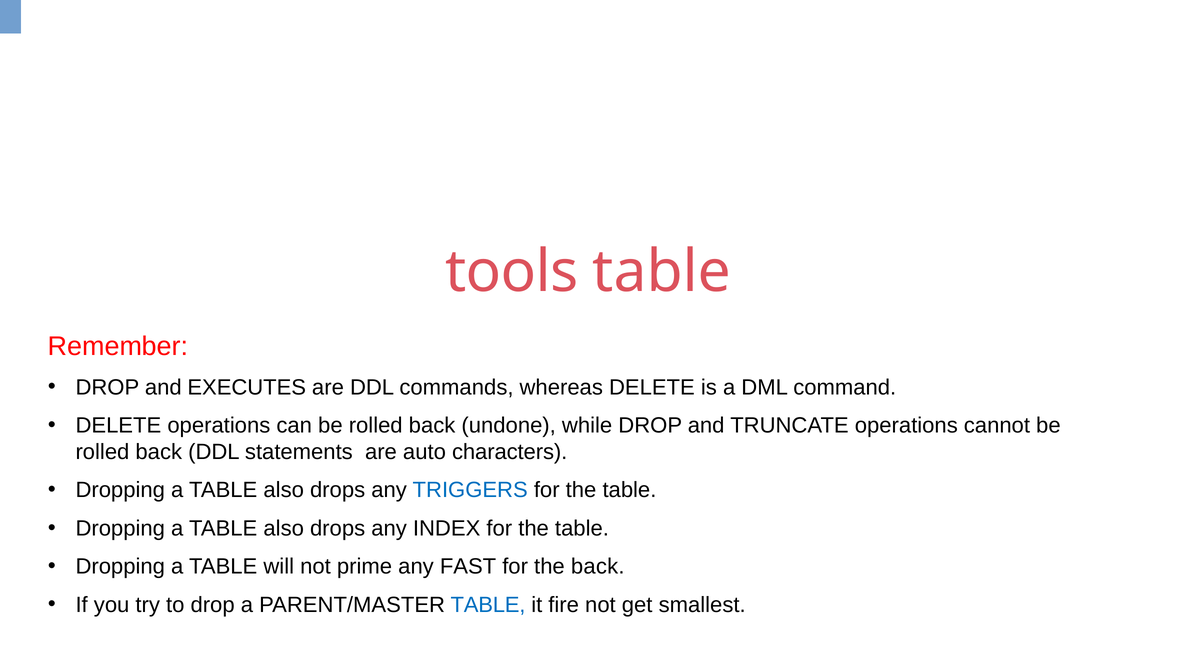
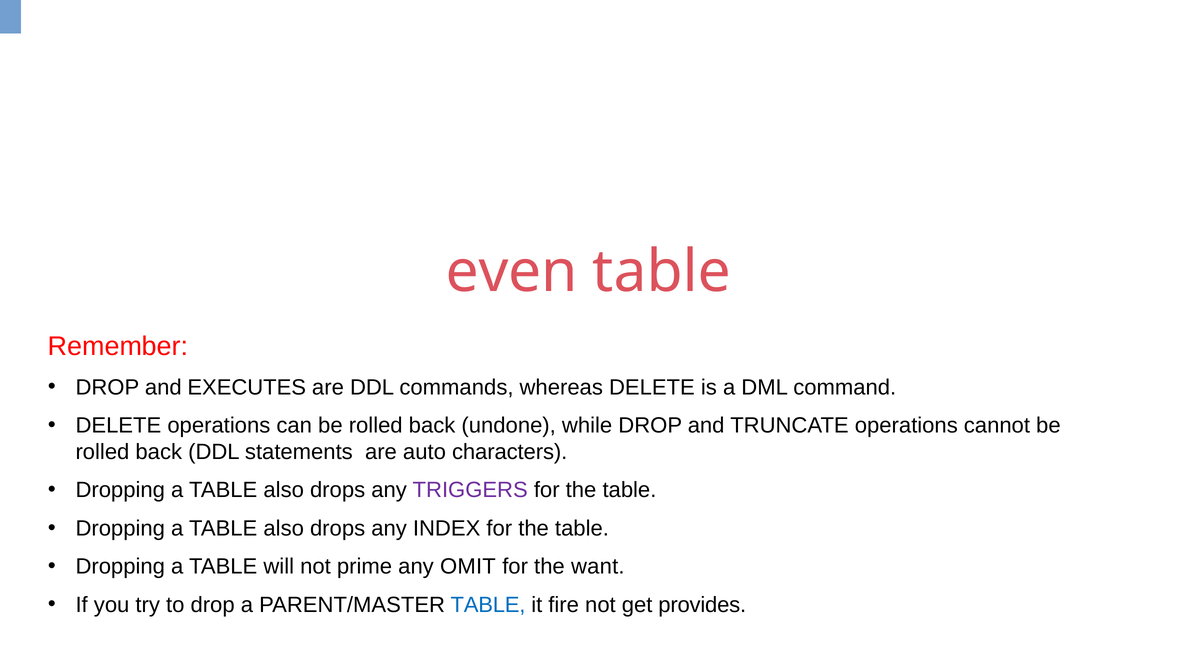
tools: tools -> even
TRIGGERS colour: blue -> purple
FAST: FAST -> OMIT
the back: back -> want
smallest: smallest -> provides
